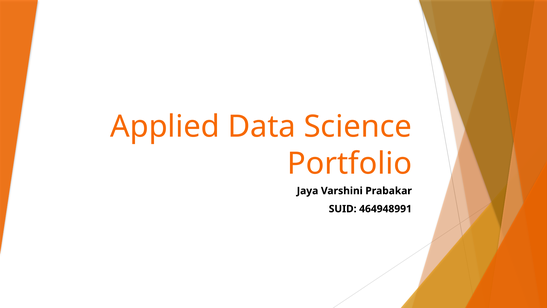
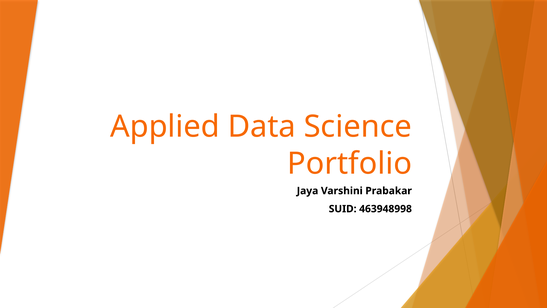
464948991: 464948991 -> 463948998
